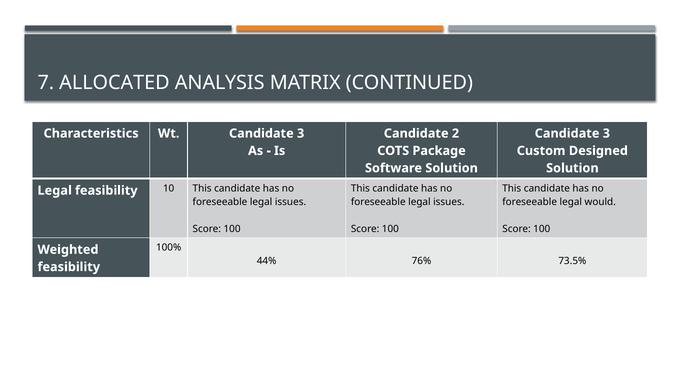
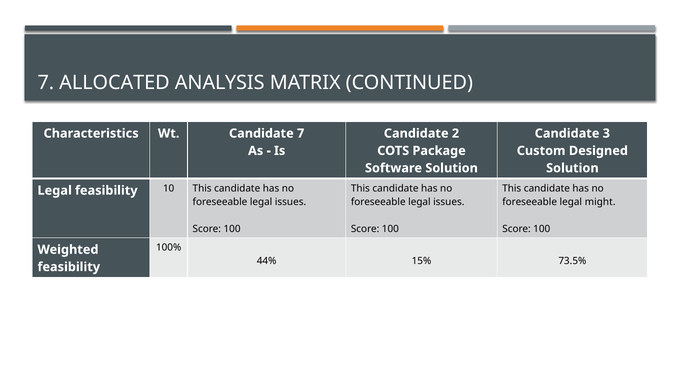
Wt Candidate 3: 3 -> 7
would: would -> might
76%: 76% -> 15%
